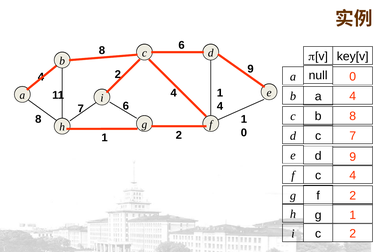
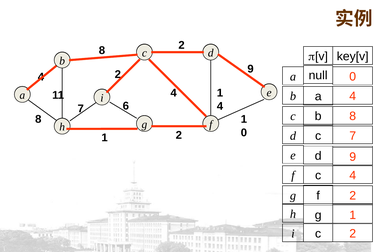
6 at (182, 45): 6 -> 2
